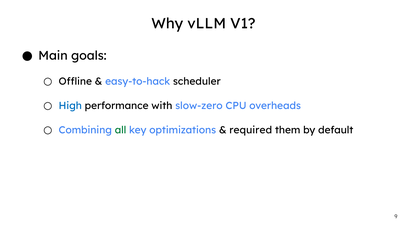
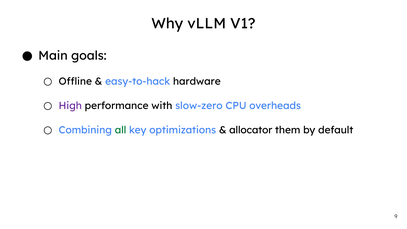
scheduler: scheduler -> hardware
High colour: blue -> purple
required: required -> allocator
